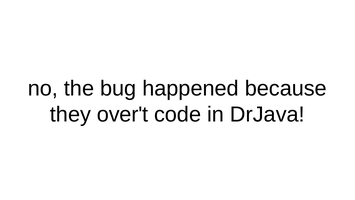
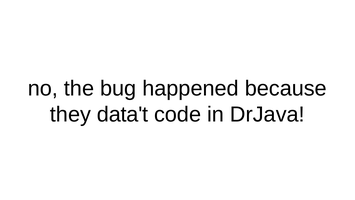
over't: over't -> data't
